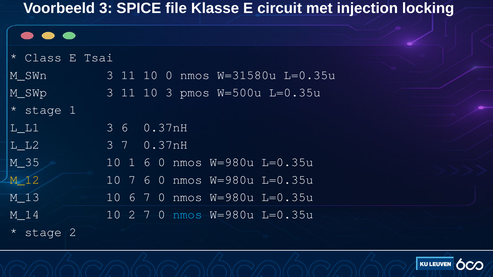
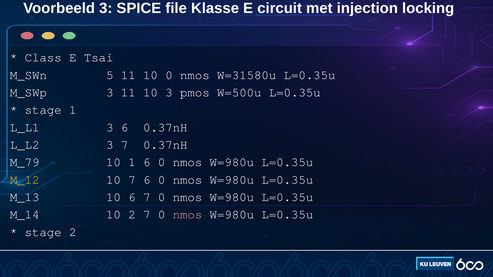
M_SWn 3: 3 -> 5
M_35: M_35 -> M_79
nmos at (187, 215) colour: light blue -> pink
